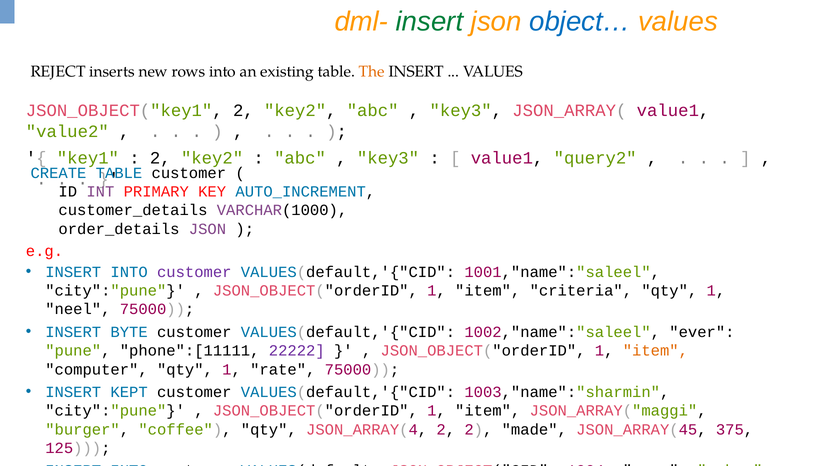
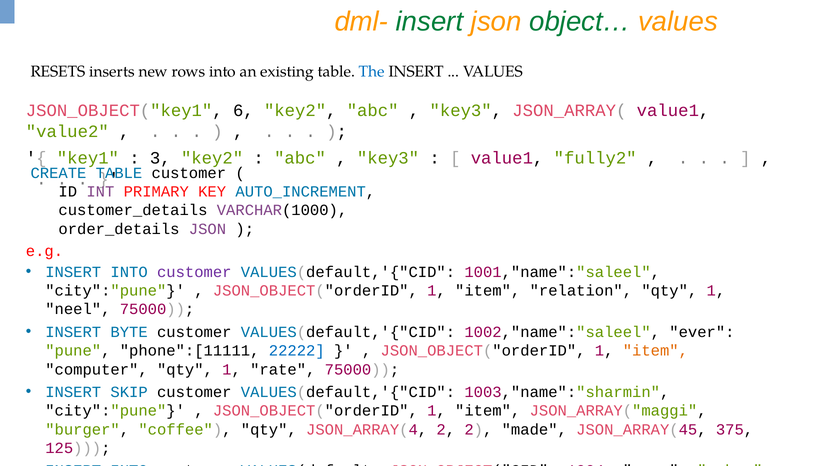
object… colour: blue -> green
REJECT: REJECT -> RESETS
The colour: orange -> blue
JSON_OBJECT("key1 2: 2 -> 6
2 at (160, 158): 2 -> 3
query2: query2 -> fully2
criteria: criteria -> relation
22222 colour: purple -> blue
KEPT: KEPT -> SKIP
